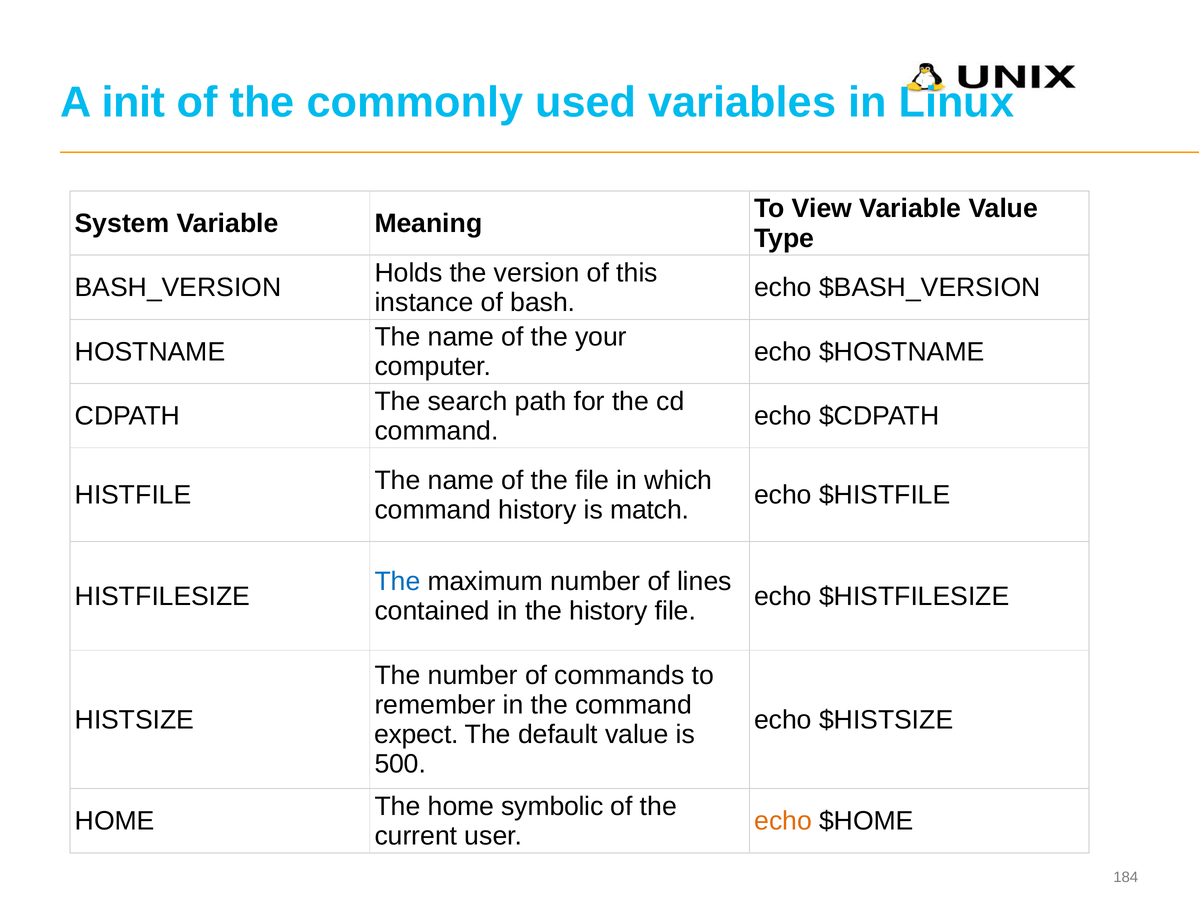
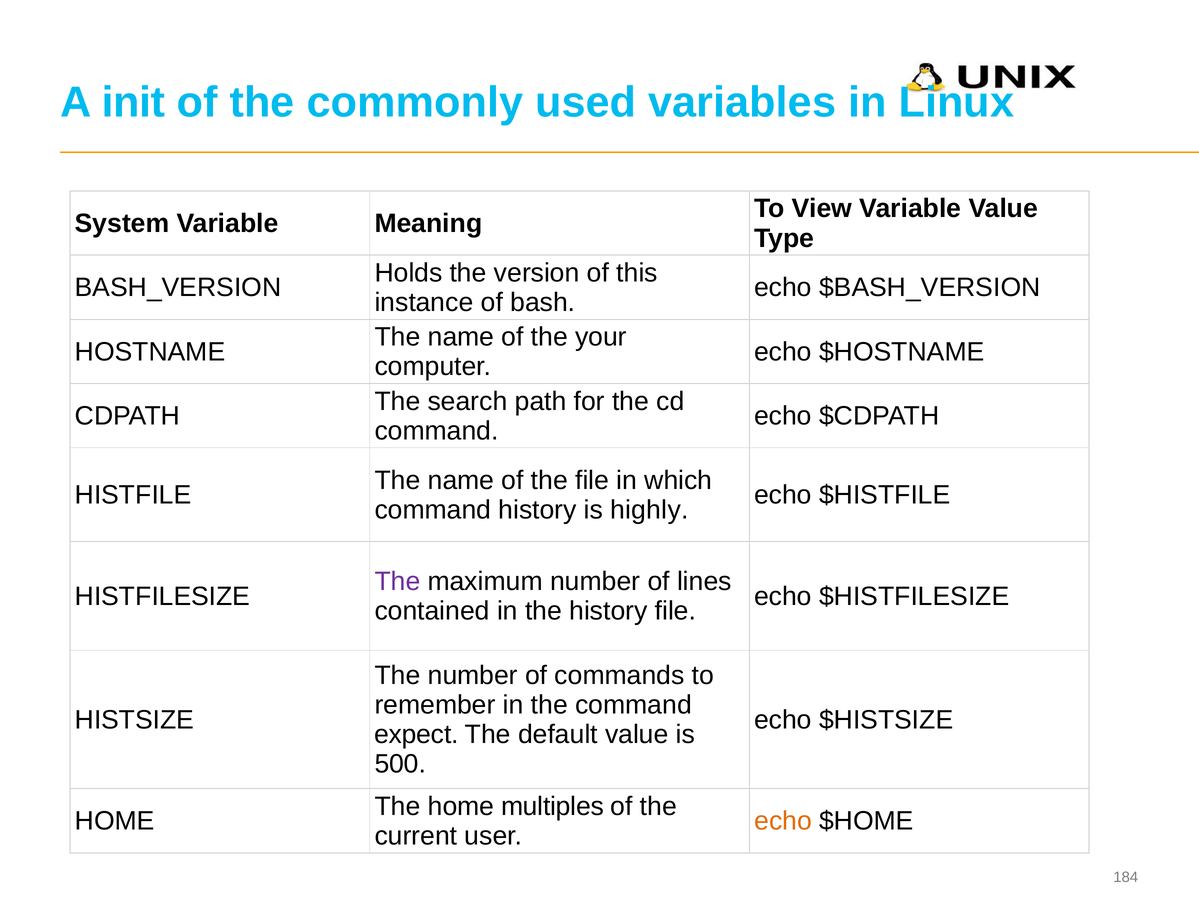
match: match -> highly
The at (398, 582) colour: blue -> purple
symbolic: symbolic -> multiples
